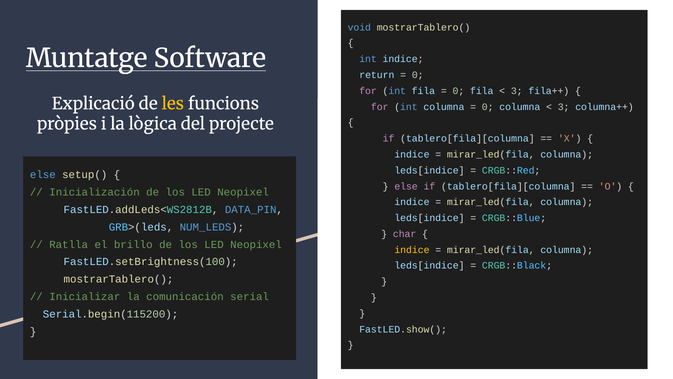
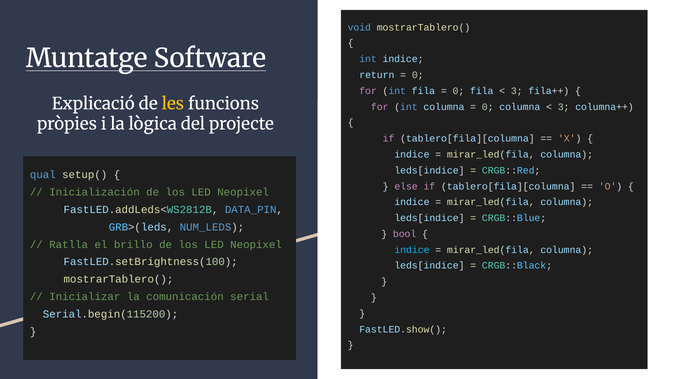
else at (43, 175): else -> qual
char: char -> bool
indice at (412, 250) colour: yellow -> light blue
